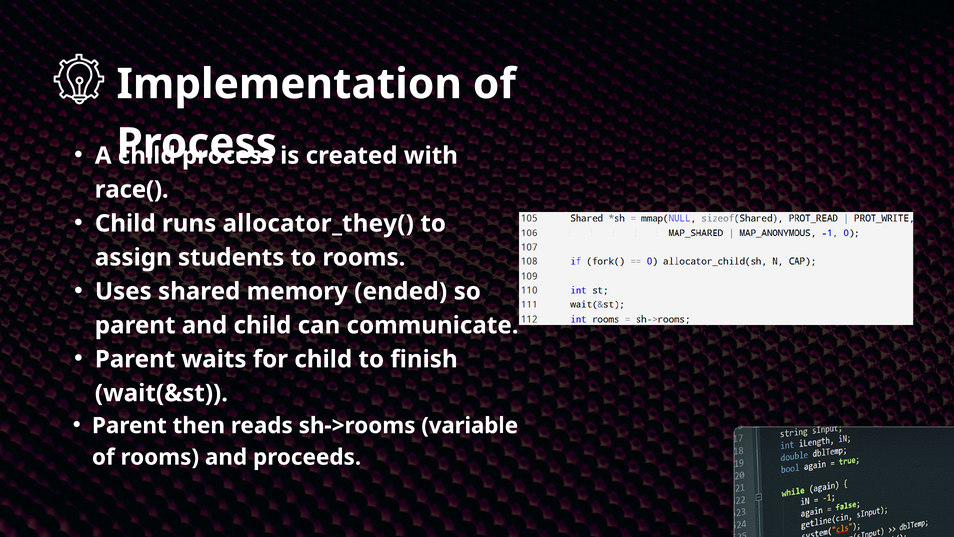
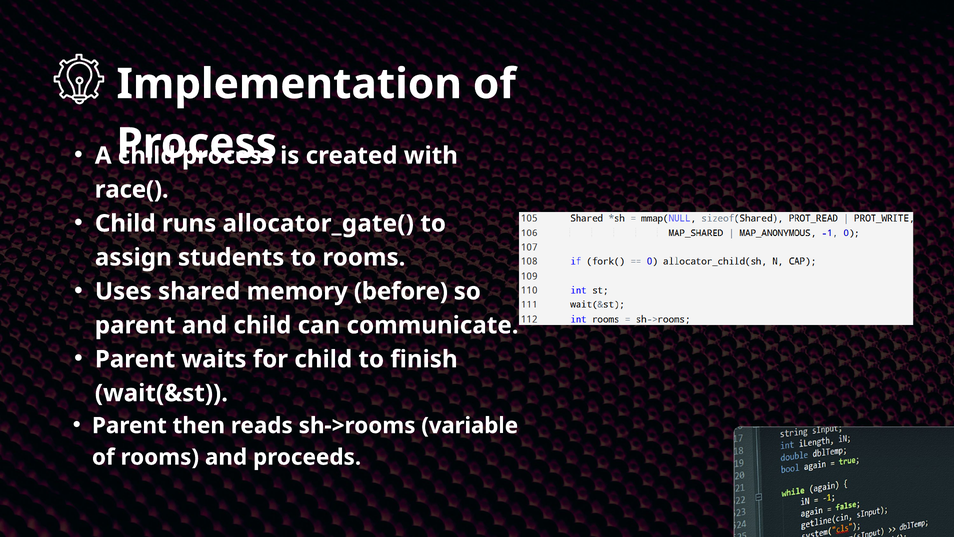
allocator_they(: allocator_they( -> allocator_gate(
ended: ended -> before
